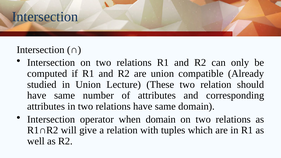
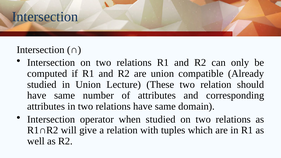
when domain: domain -> studied
